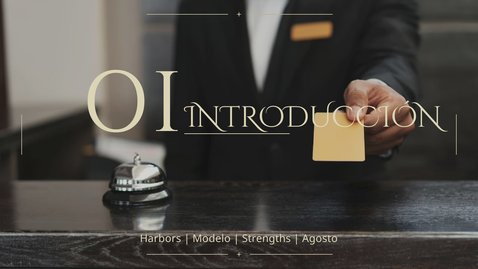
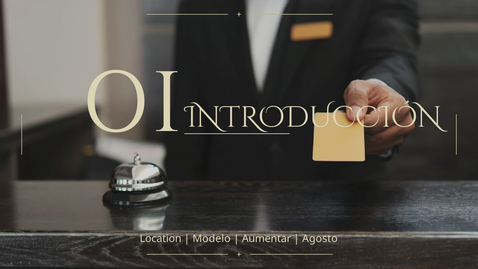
Harbors: Harbors -> Location
Strengths: Strengths -> Aumentar
